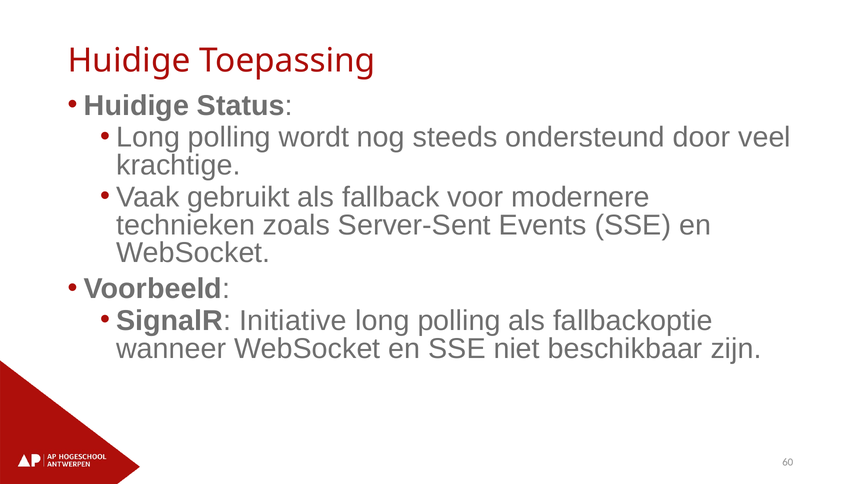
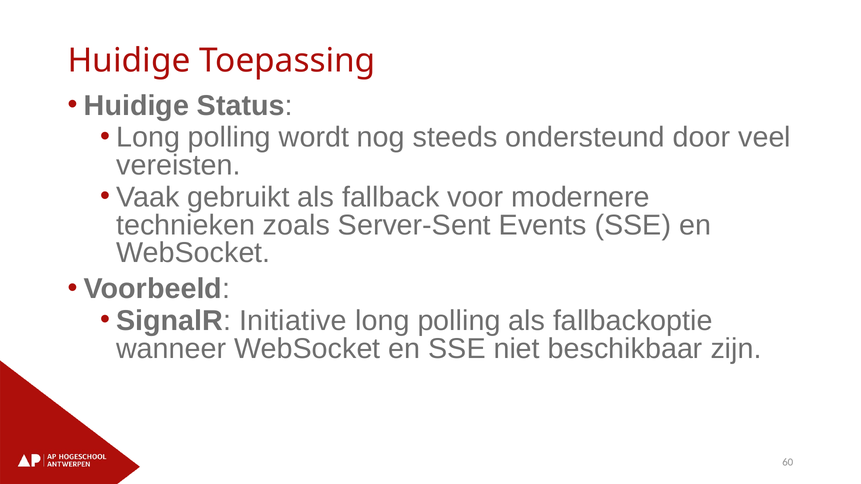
krachtige: krachtige -> vereisten
